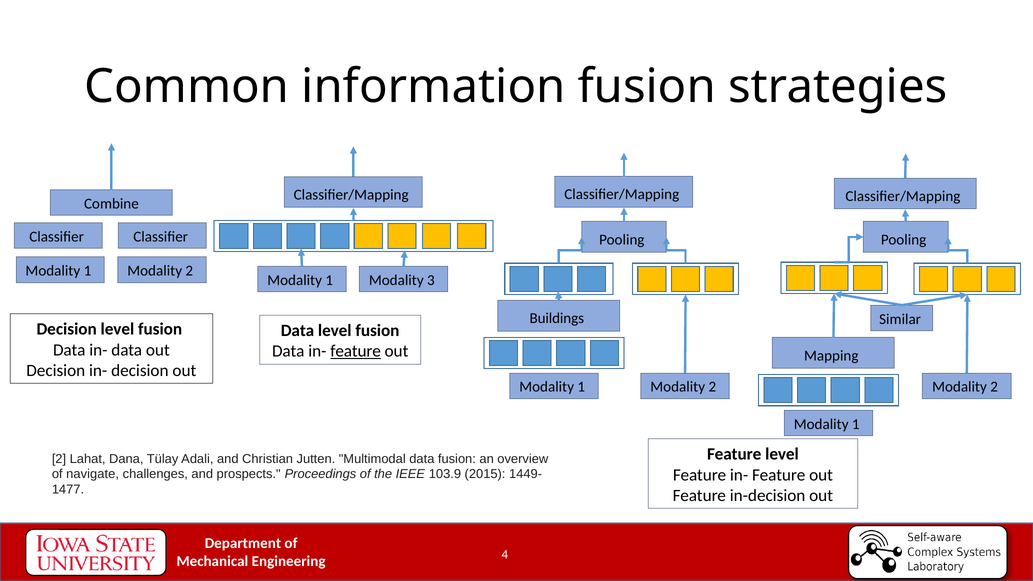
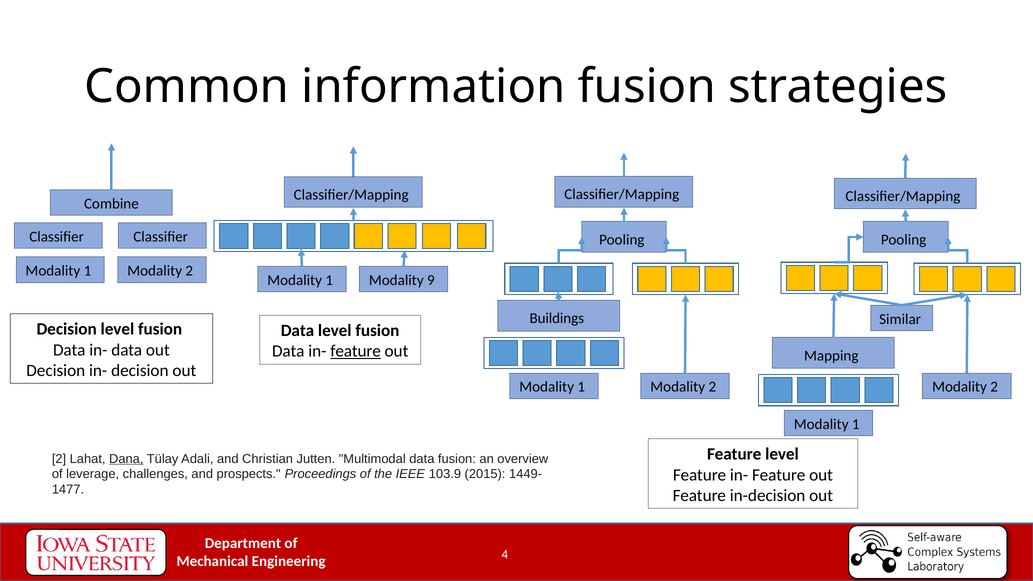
3: 3 -> 9
Dana underline: none -> present
navigate: navigate -> leverage
